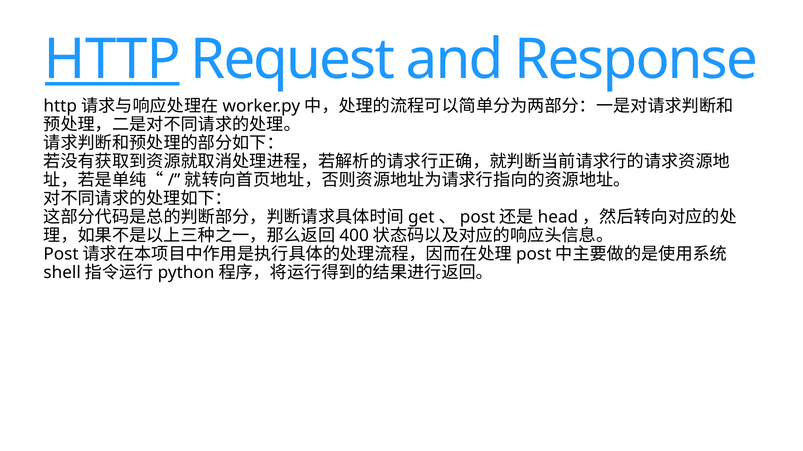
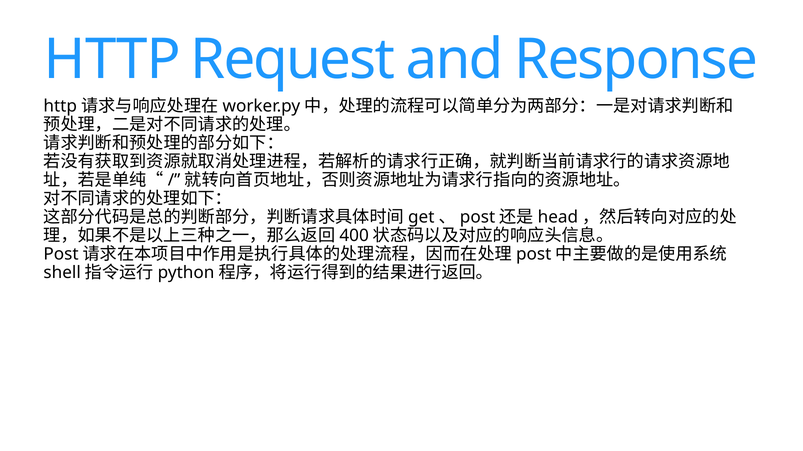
HTTP at (113, 60) underline: present -> none
